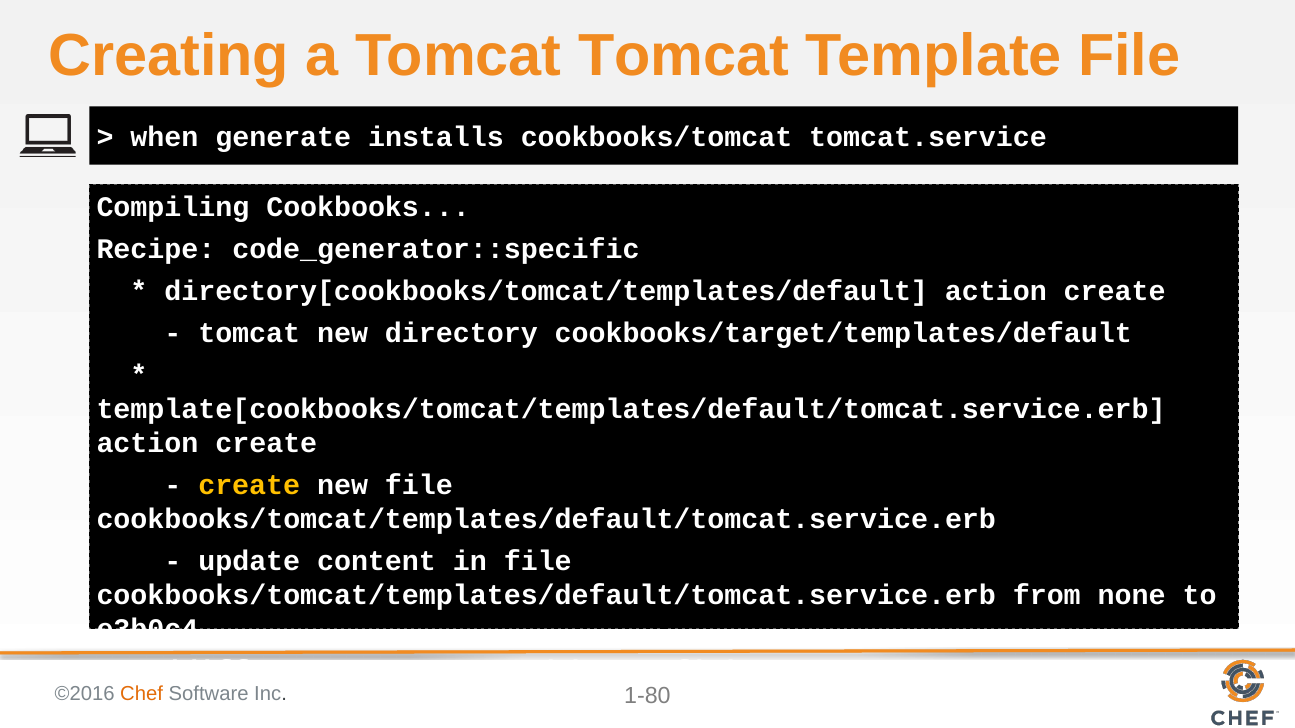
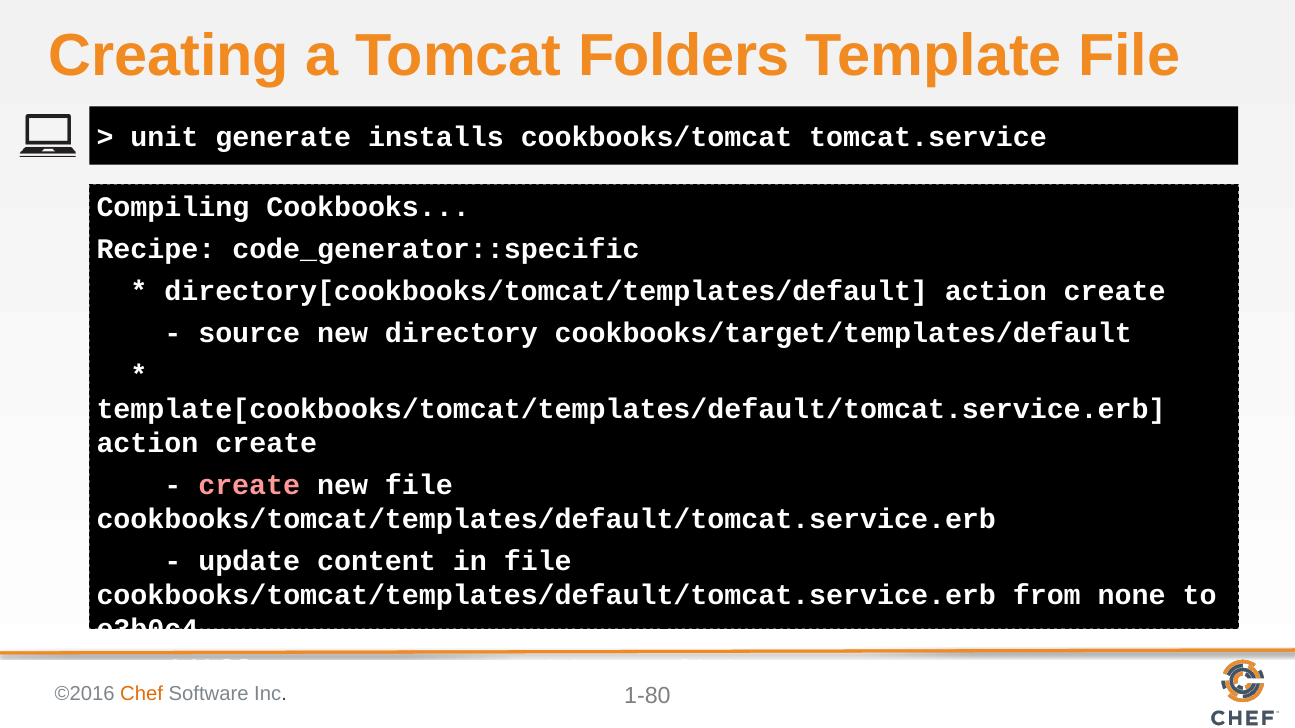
Tomcat Tomcat: Tomcat -> Folders
when: when -> unit
tomcat at (249, 333): tomcat -> source
create at (249, 486) colour: yellow -> pink
